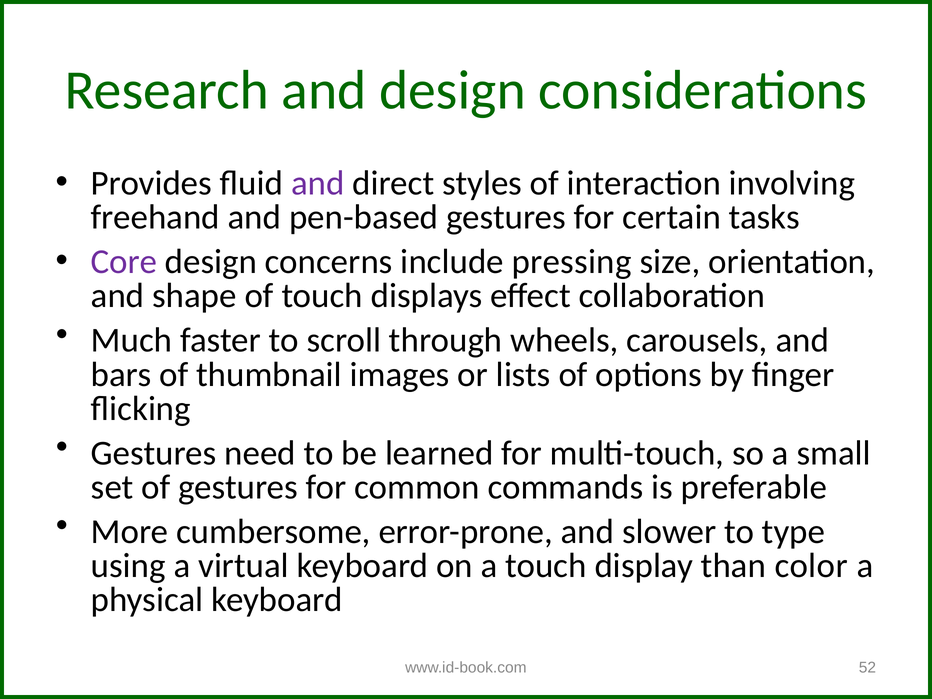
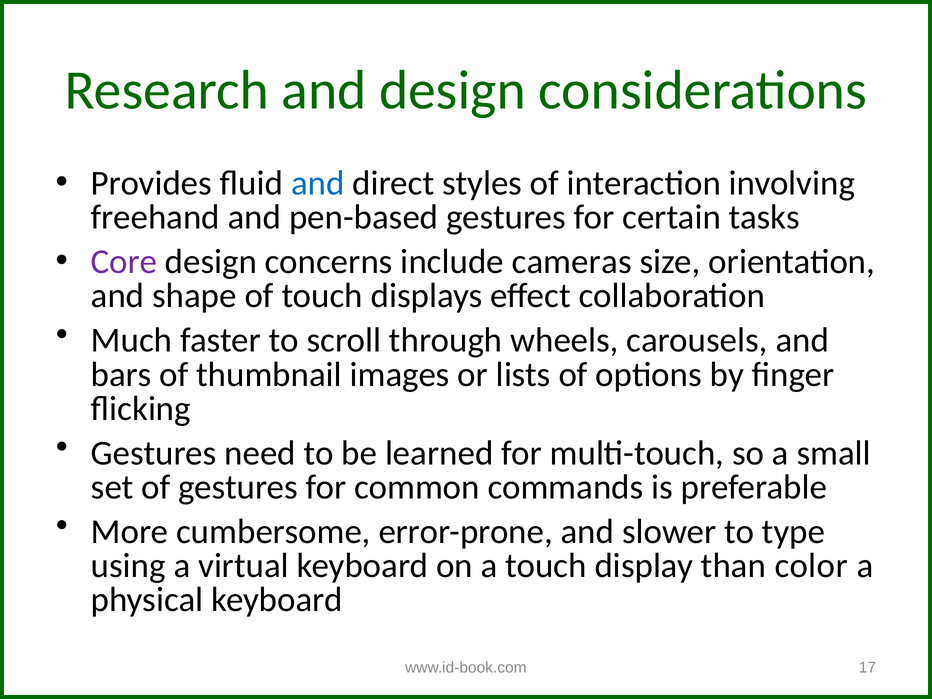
and at (318, 183) colour: purple -> blue
pressing: pressing -> cameras
52: 52 -> 17
